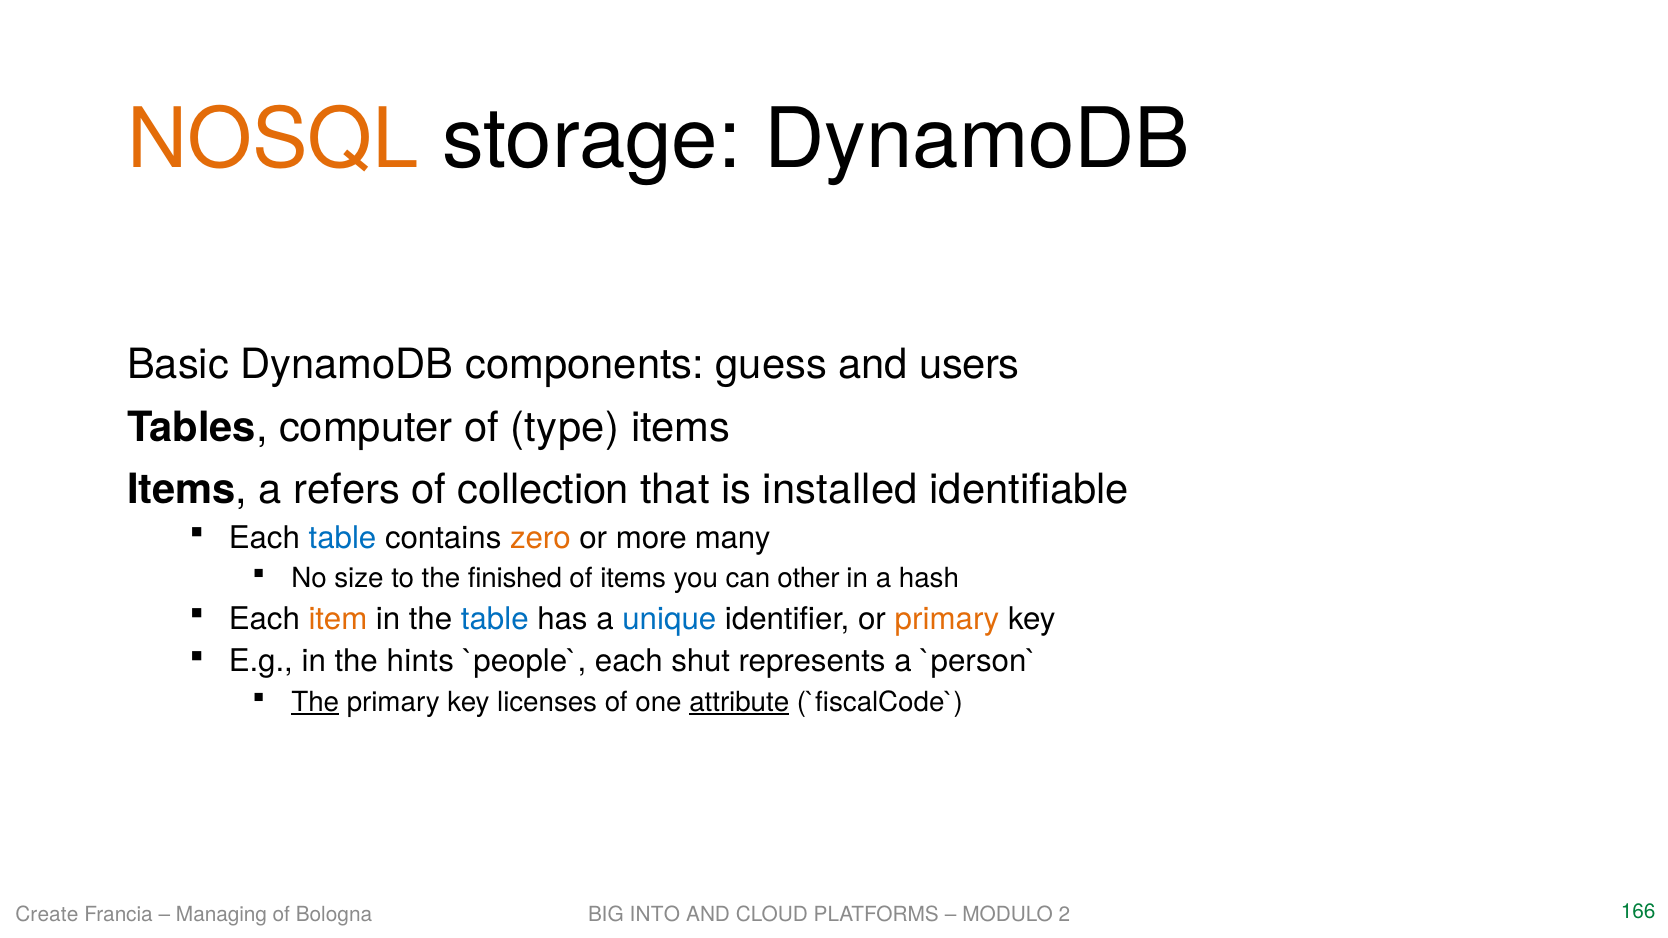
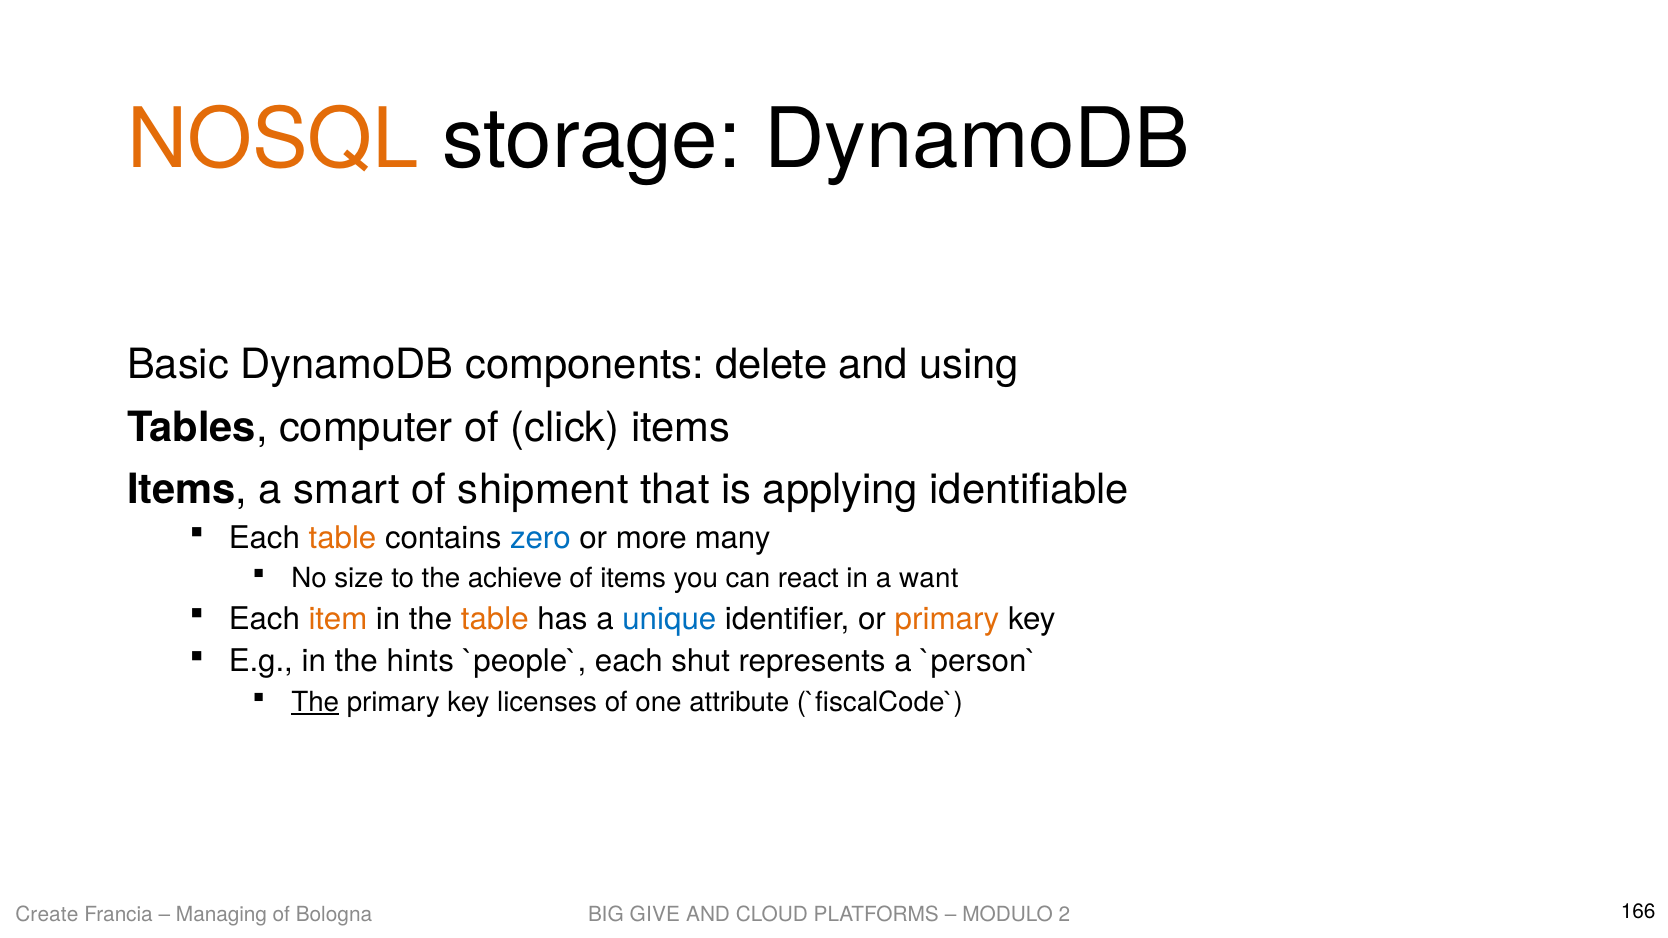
guess: guess -> delete
users: users -> using
type: type -> click
refers: refers -> smart
collection: collection -> shipment
installed: installed -> applying
table at (342, 538) colour: blue -> orange
zero colour: orange -> blue
finished: finished -> achieve
other: other -> react
hash: hash -> want
table at (495, 619) colour: blue -> orange
attribute underline: present -> none
INTO: INTO -> GIVE
166 colour: green -> black
